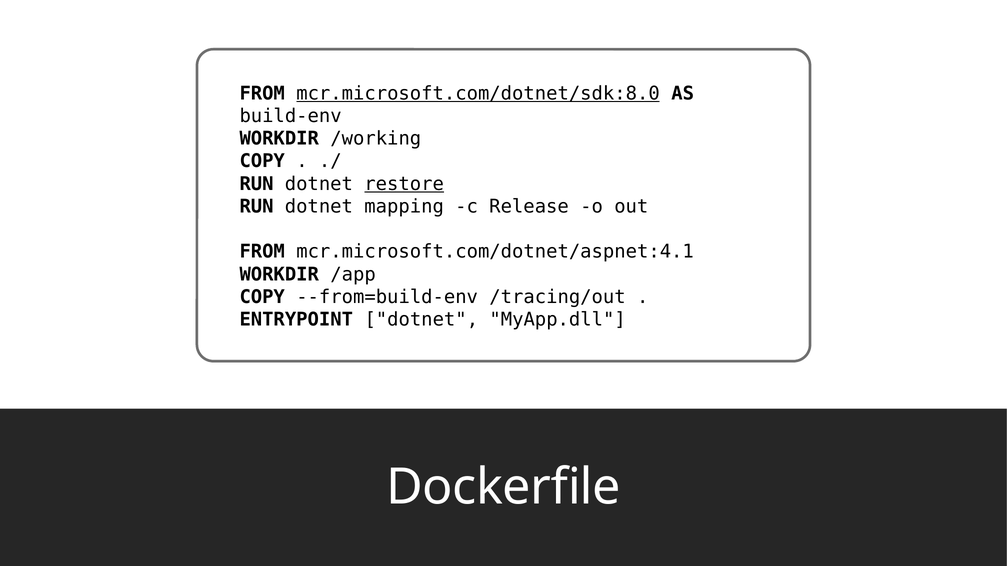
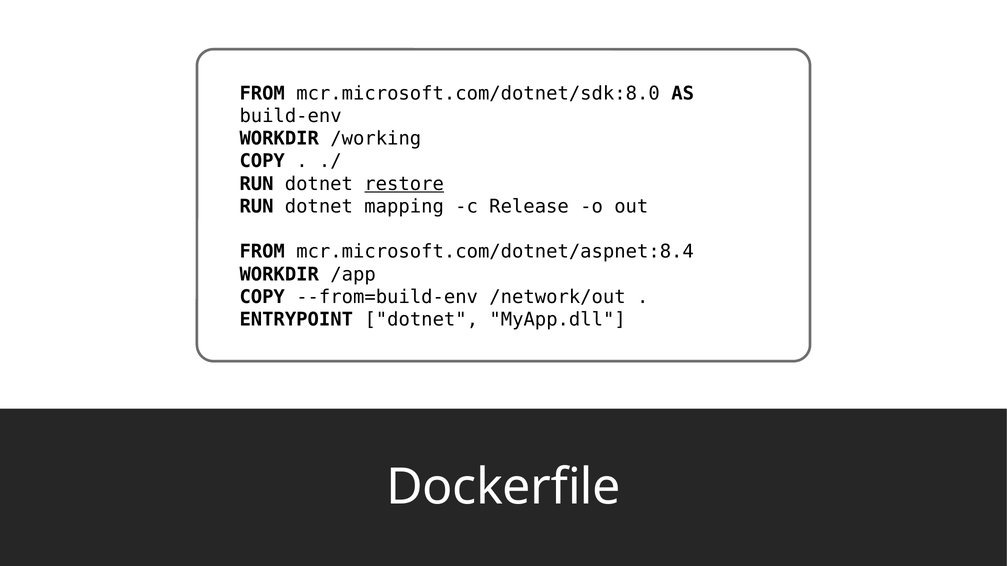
mcr.microsoft.com/dotnet/sdk:8.0 underline: present -> none
mcr.microsoft.com/dotnet/aspnet:4.1: mcr.microsoft.com/dotnet/aspnet:4.1 -> mcr.microsoft.com/dotnet/aspnet:8.4
/tracing/out: /tracing/out -> /network/out
